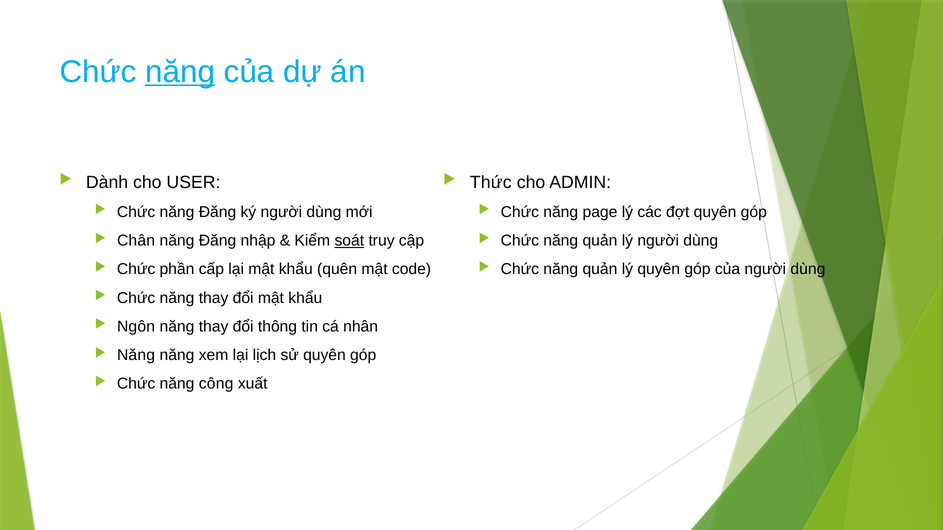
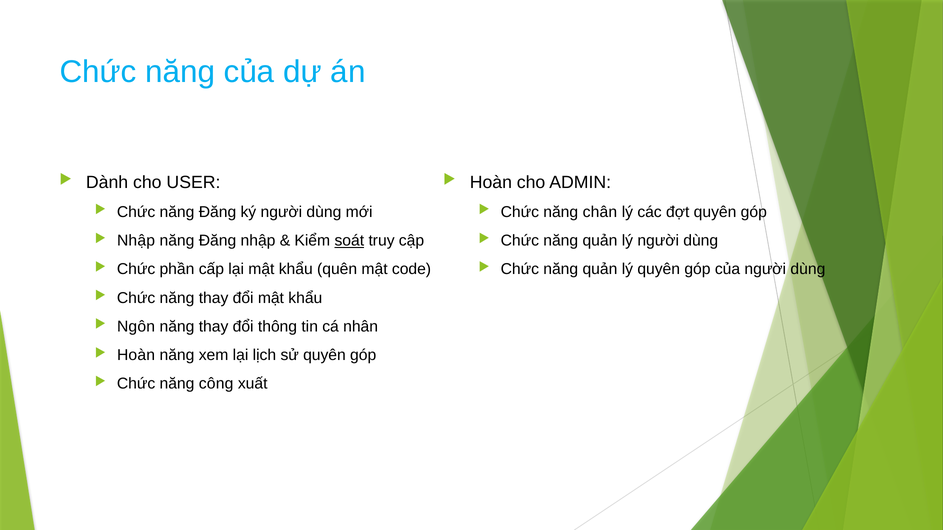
năng at (180, 72) underline: present -> none
Thức at (491, 182): Thức -> Hoàn
page: page -> chân
Chân at (136, 241): Chân -> Nhập
Năng at (136, 355): Năng -> Hoàn
